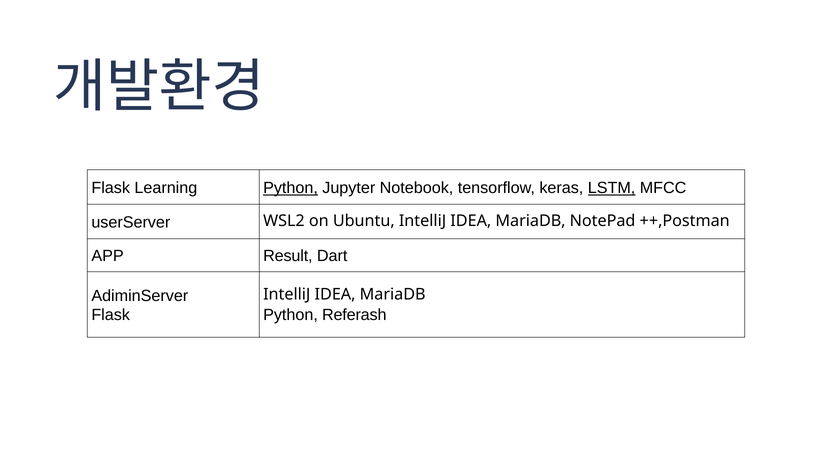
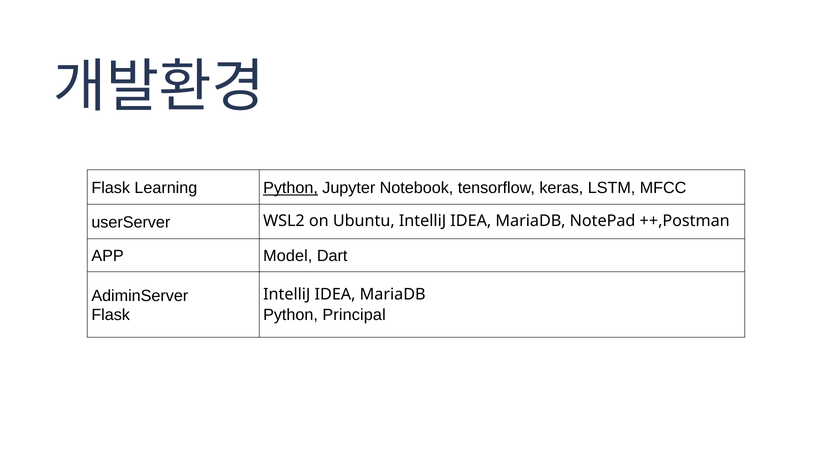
LSTM underline: present -> none
Result: Result -> Model
Referash: Referash -> Principal
